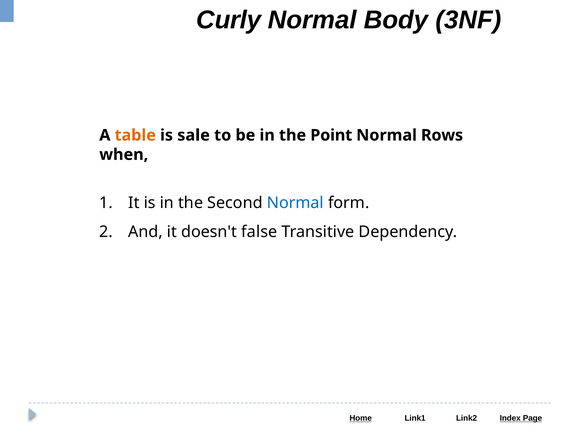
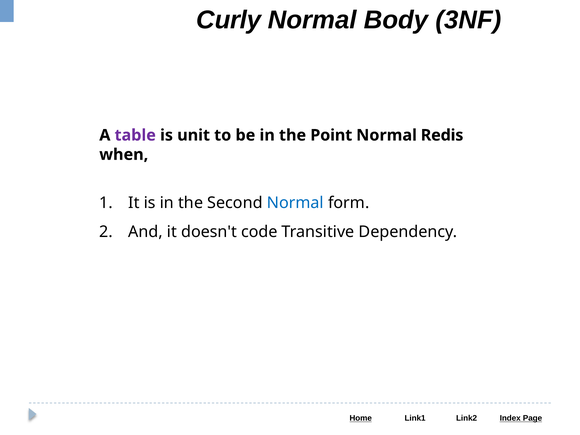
table colour: orange -> purple
sale: sale -> unit
Rows: Rows -> Redis
false: false -> code
